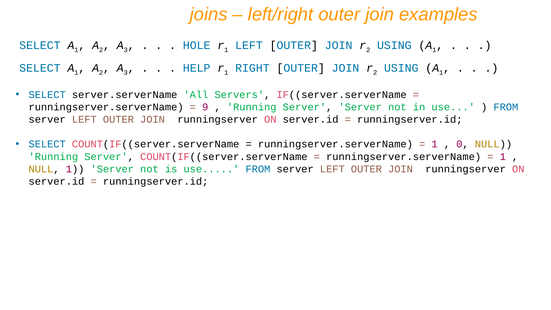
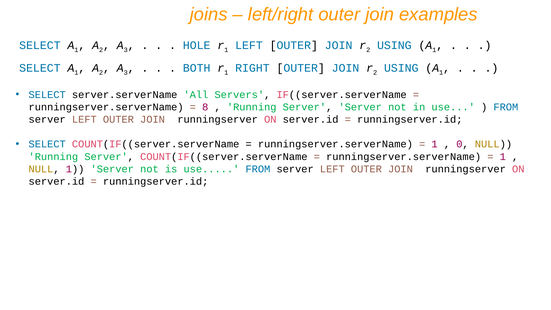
HELP: HELP -> BOTH
9: 9 -> 8
